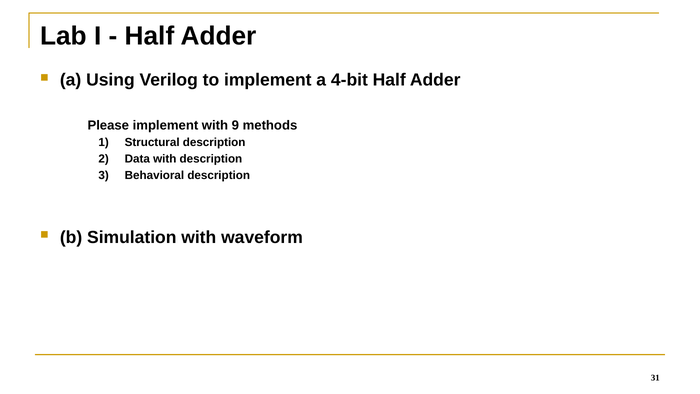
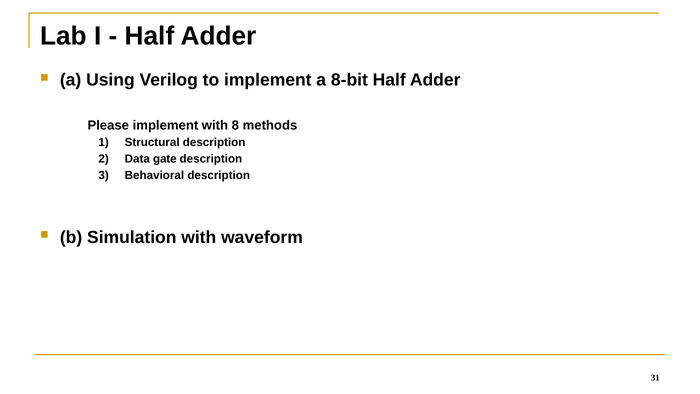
4-bit: 4-bit -> 8-bit
9: 9 -> 8
Data with: with -> gate
